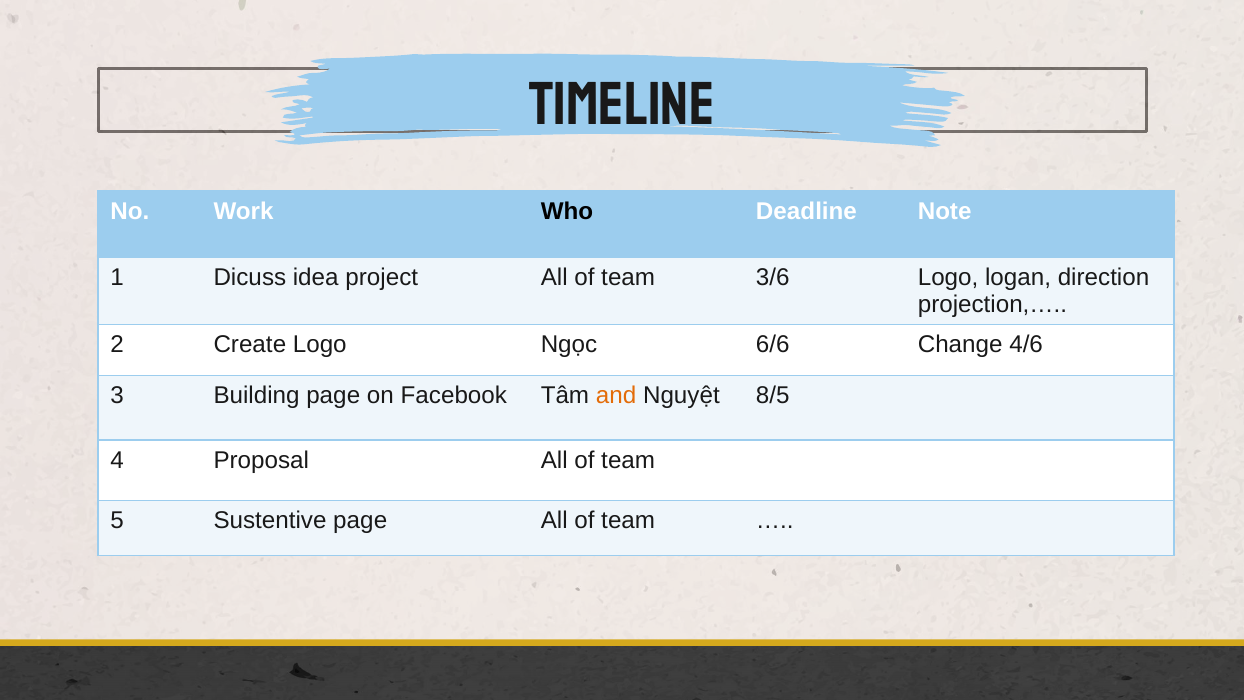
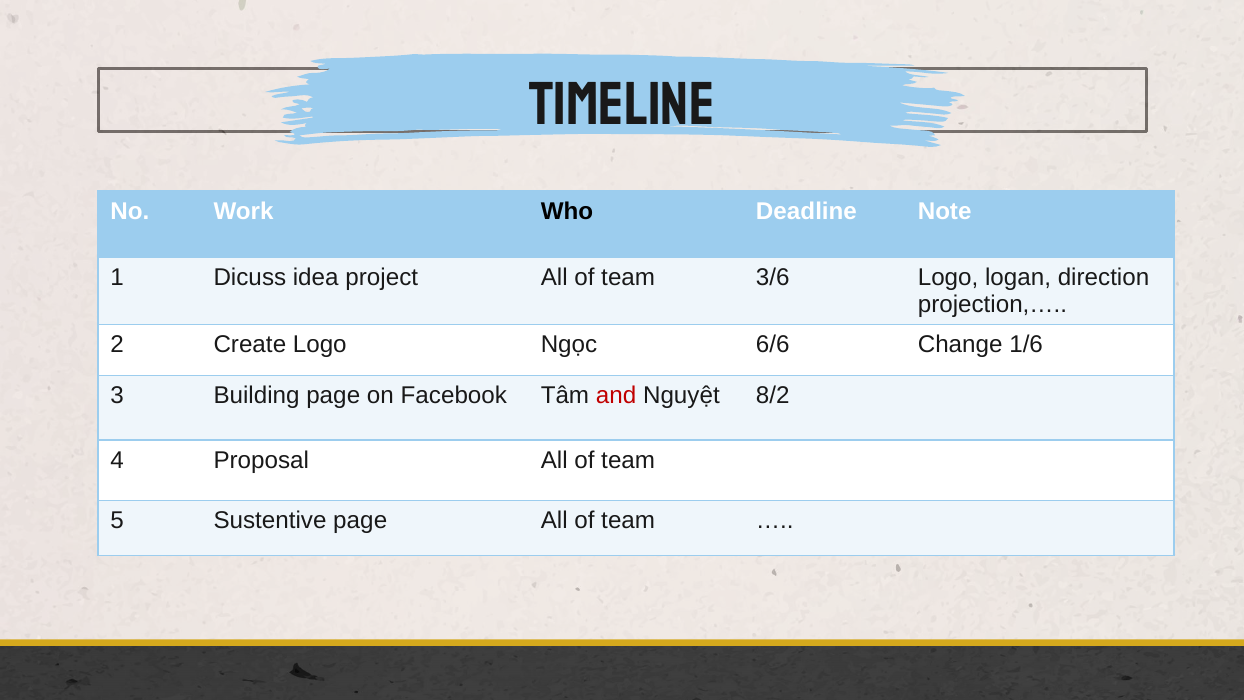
4/6: 4/6 -> 1/6
and colour: orange -> red
8/5: 8/5 -> 8/2
